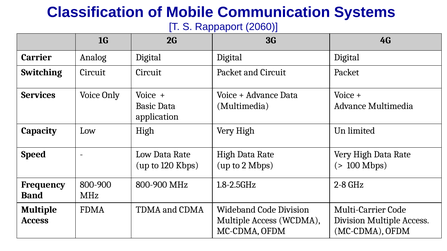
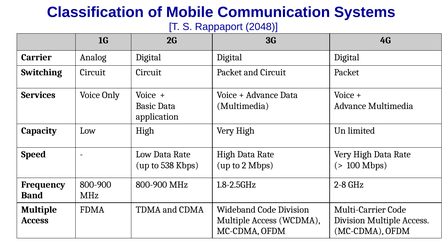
2060: 2060 -> 2048
120: 120 -> 538
